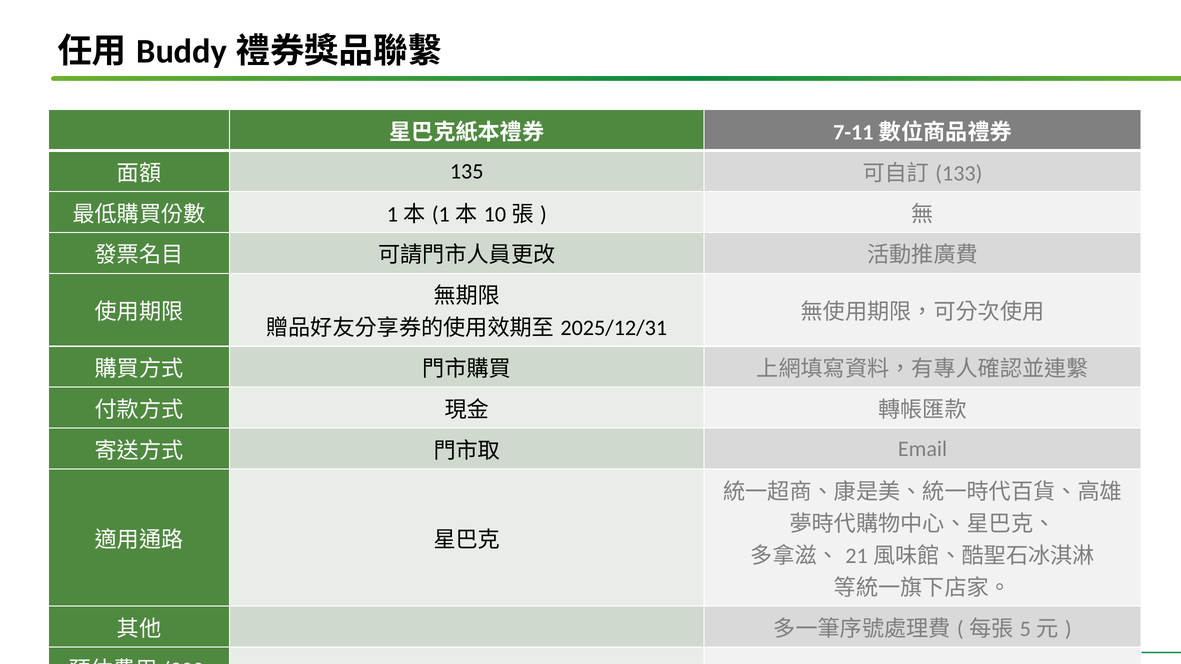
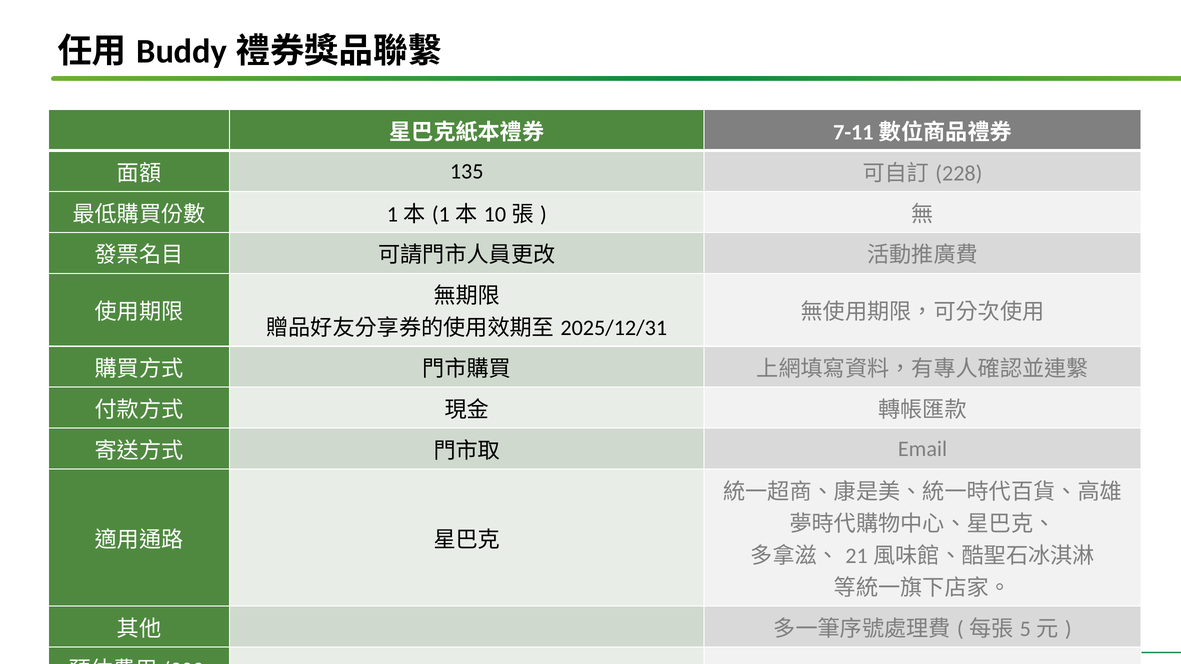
133: 133 -> 228
